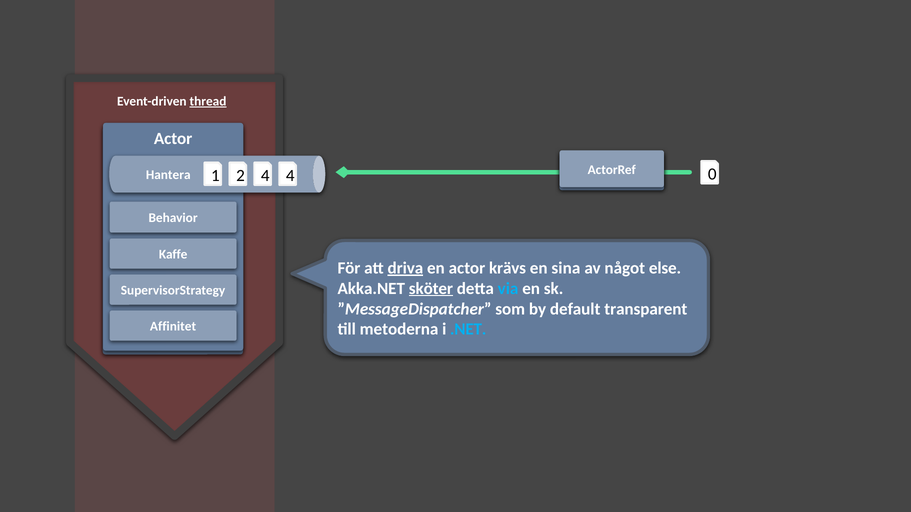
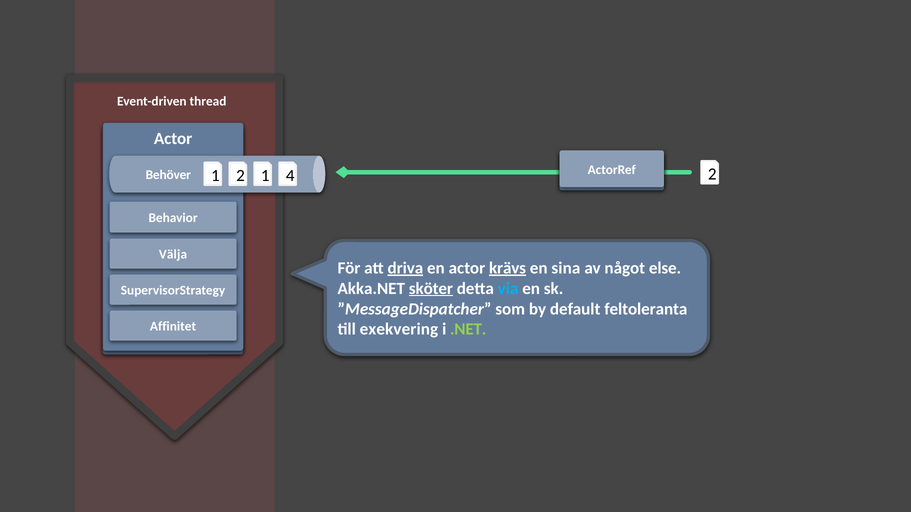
thread underline: present -> none
0 at (712, 174): 0 -> 2
2 4: 4 -> 1
Hantera: Hantera -> Behöver
Kaffe: Kaffe -> Välja
krävs underline: none -> present
transparent: transparent -> feltoleranta
metoderna: metoderna -> exekvering
.NET colour: light blue -> light green
